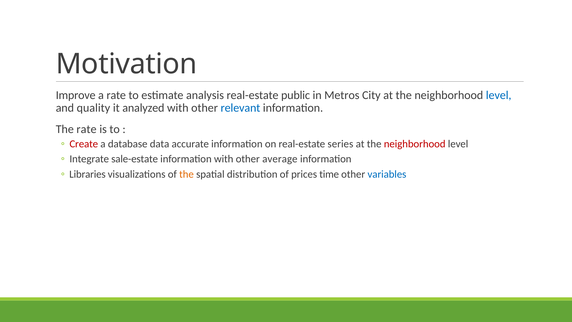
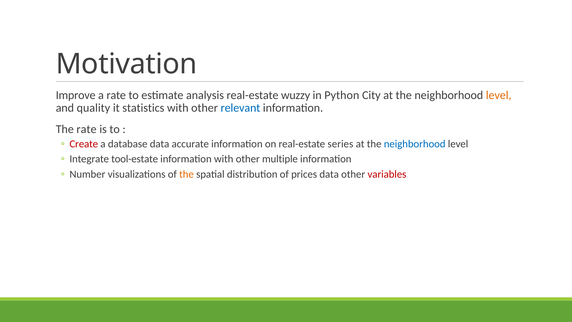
public: public -> wuzzy
Metros: Metros -> Python
level at (499, 95) colour: blue -> orange
analyzed: analyzed -> statistics
neighborhood at (415, 144) colour: red -> blue
sale-estate: sale-estate -> tool-estate
average: average -> multiple
Libraries: Libraries -> Number
prices time: time -> data
variables colour: blue -> red
